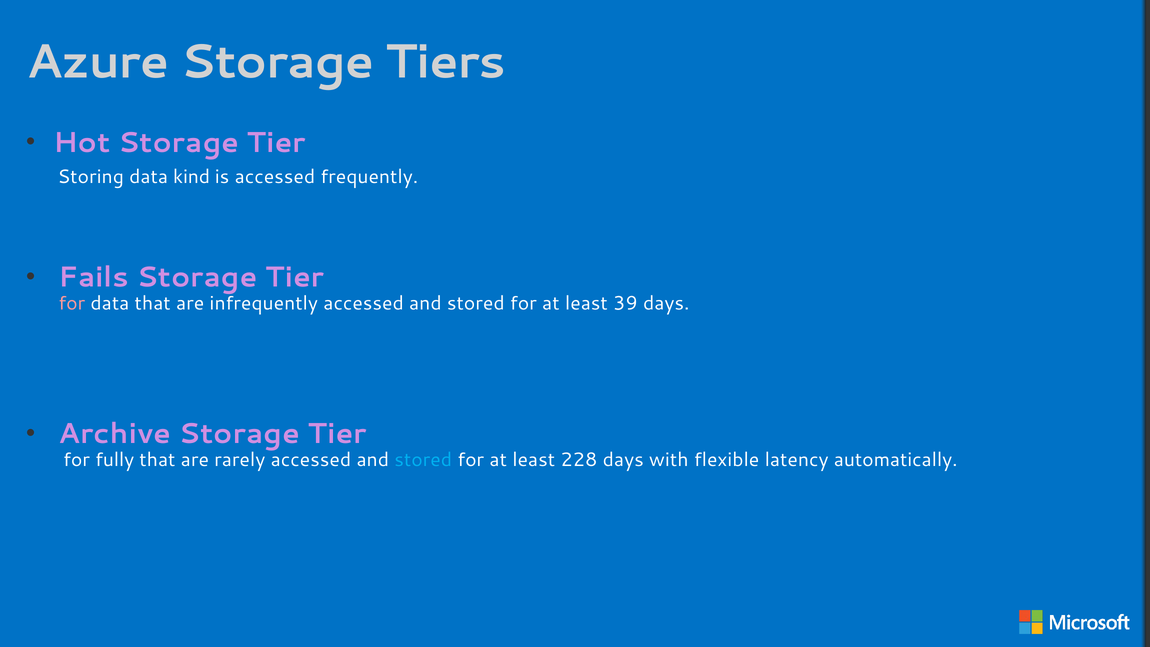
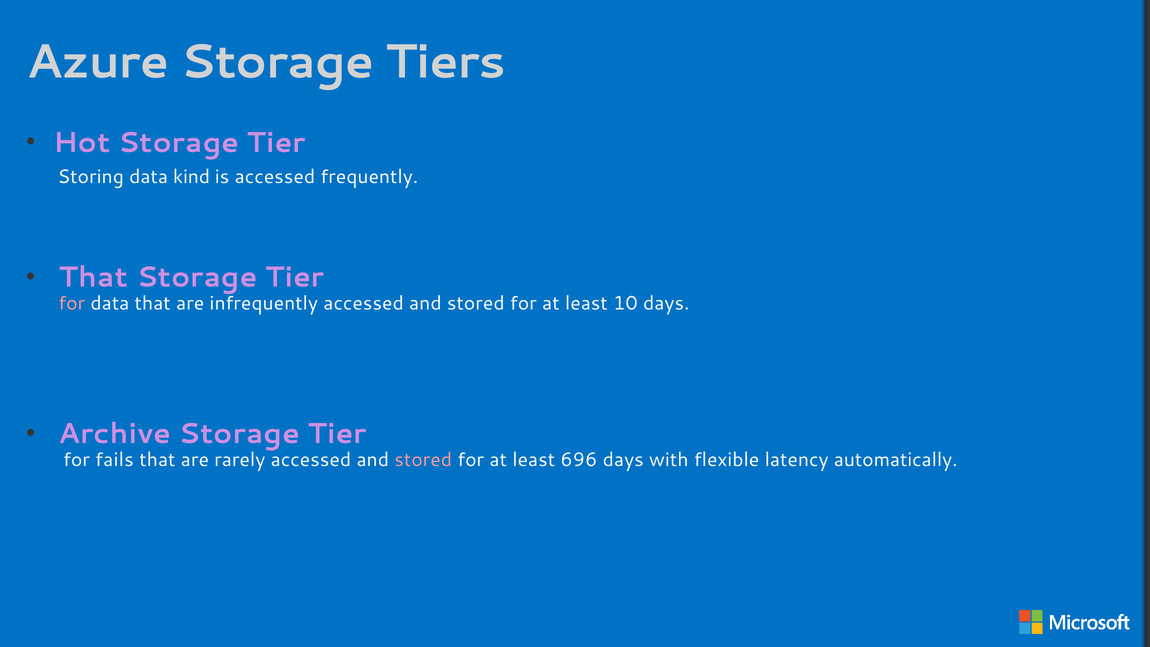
Fails at (94, 277): Fails -> That
39: 39 -> 10
fully: fully -> fails
stored at (423, 460) colour: light blue -> pink
228: 228 -> 696
